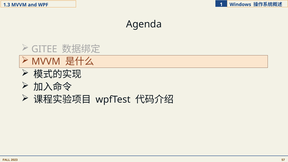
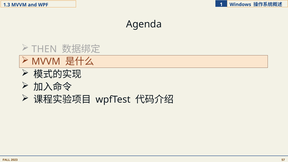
GITEE: GITEE -> THEN
